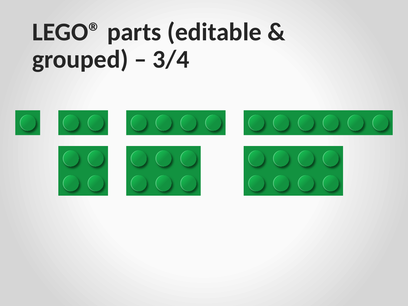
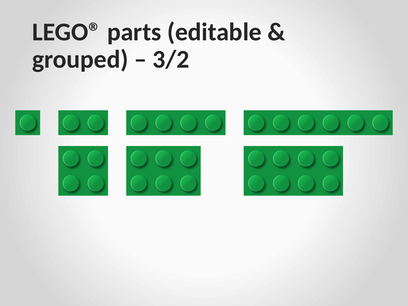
3/4: 3/4 -> 3/2
